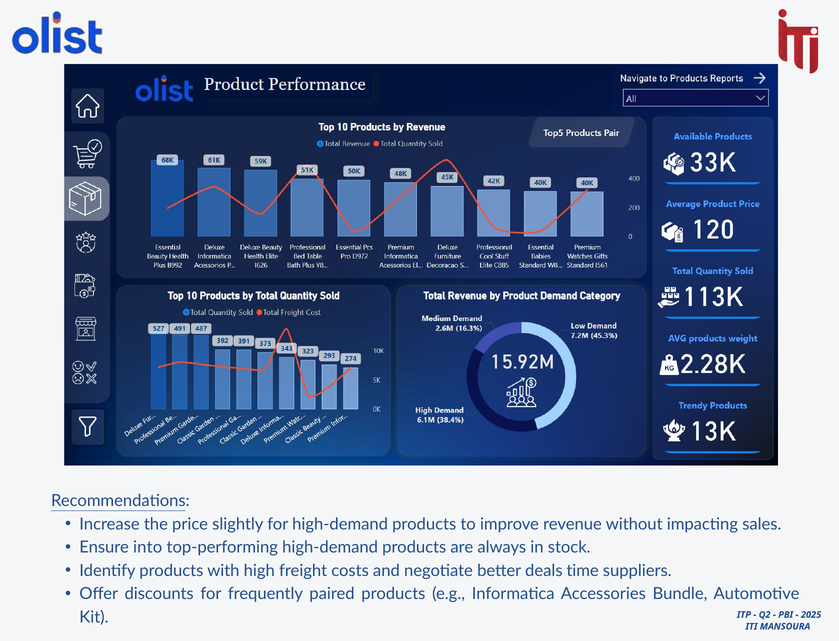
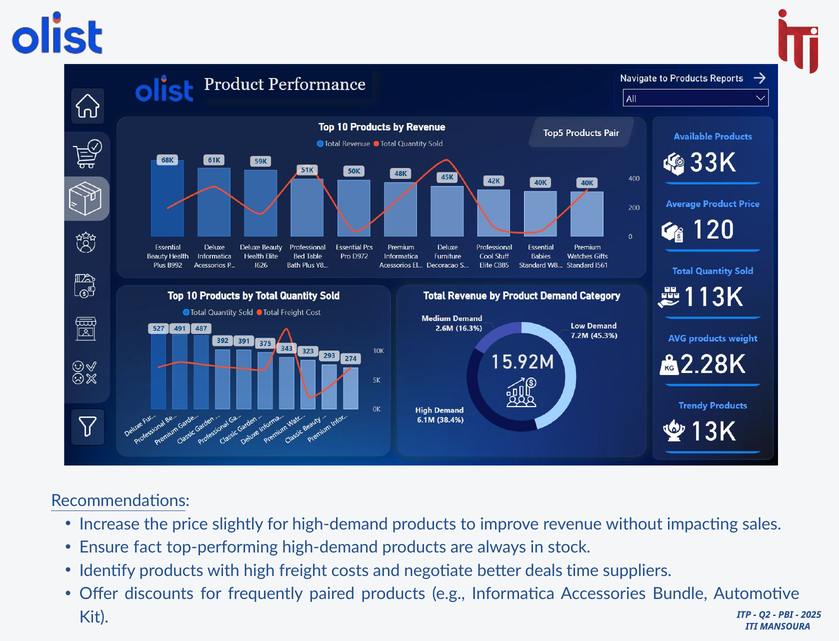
into: into -> fact
